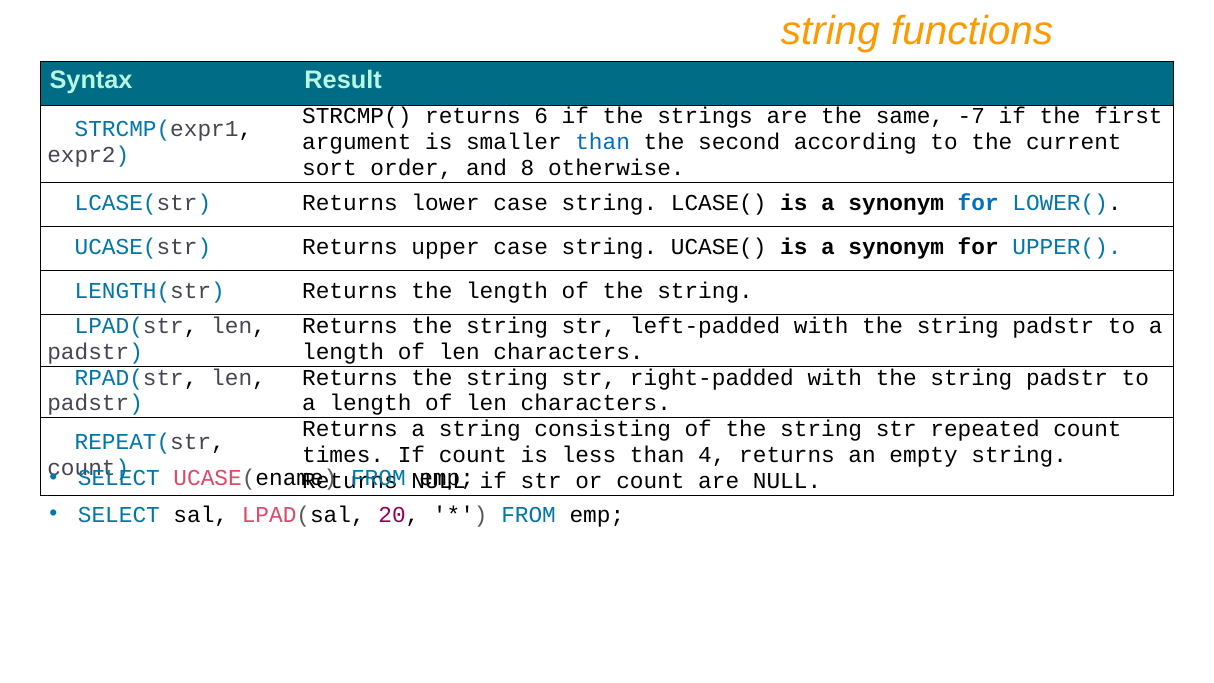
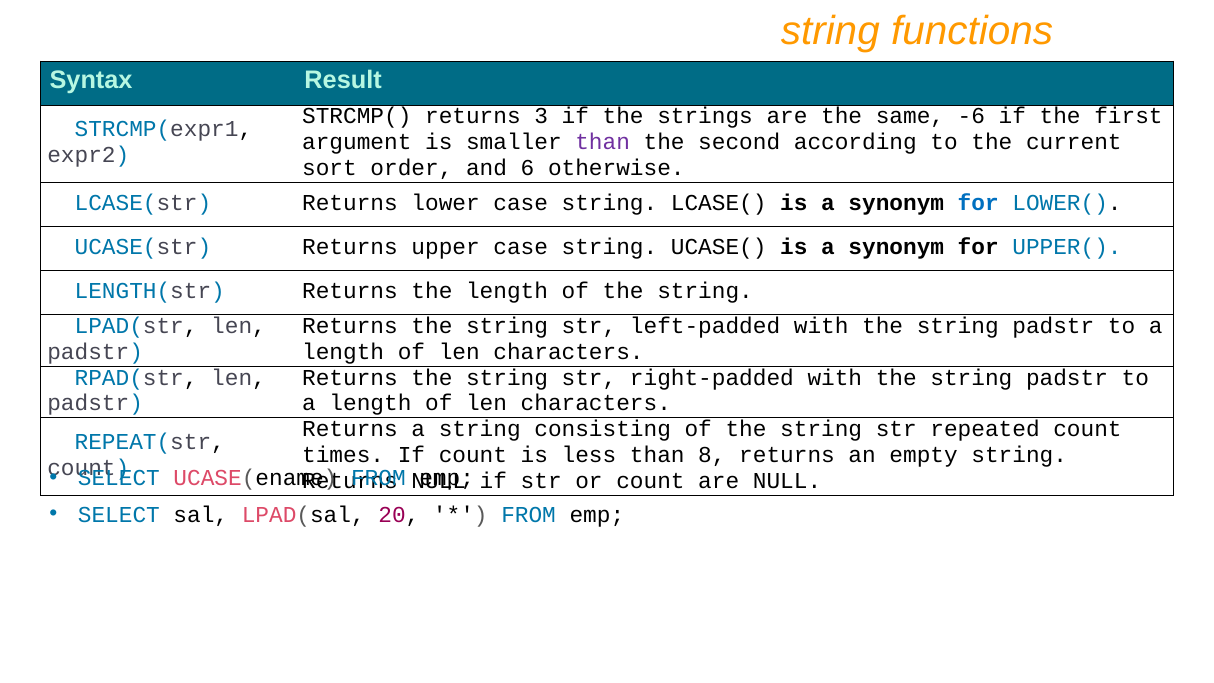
6: 6 -> 3
-7: -7 -> -6
than at (603, 142) colour: blue -> purple
8: 8 -> 6
4: 4 -> 8
